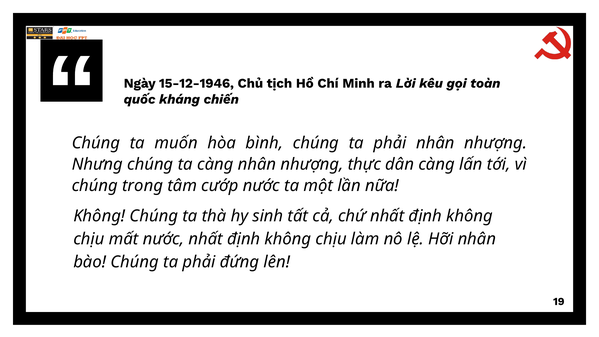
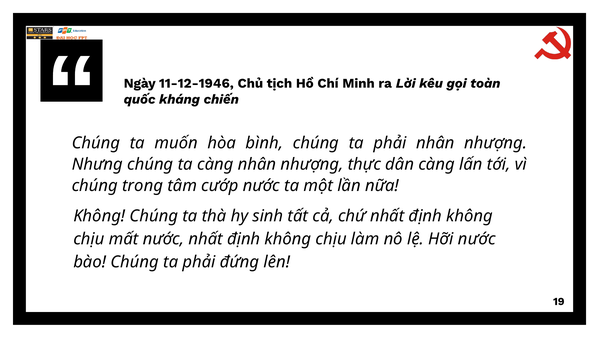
15-12-1946: 15-12-1946 -> 11-12-1946
Hỡi nhân: nhân -> nước
